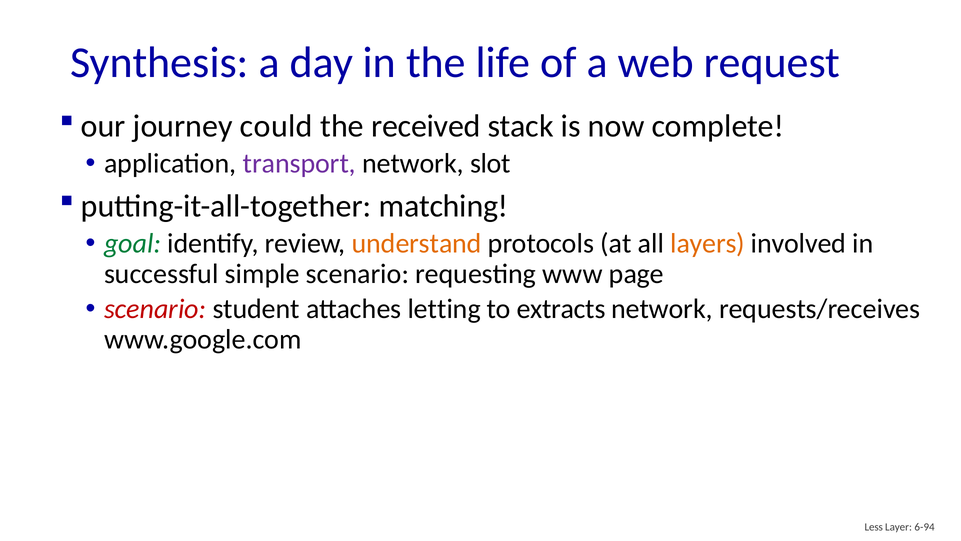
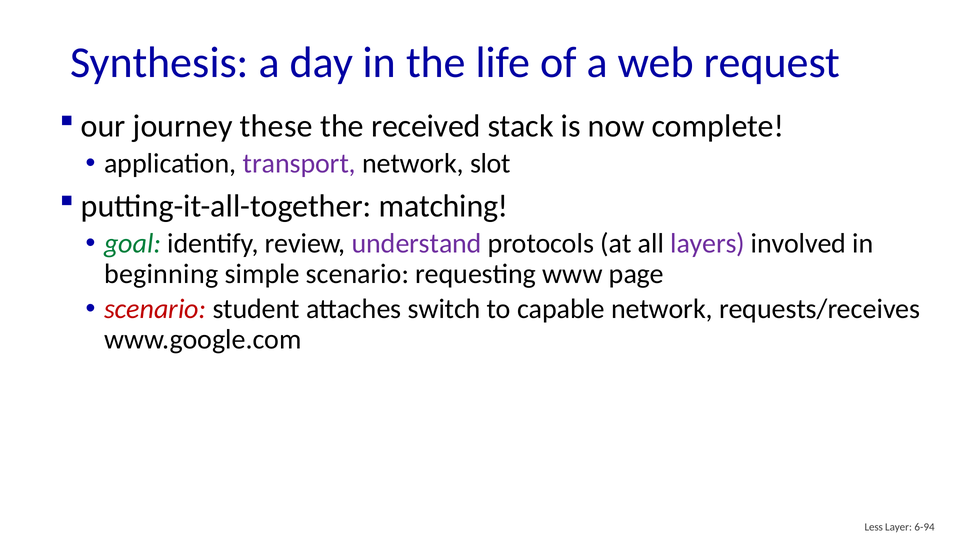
could: could -> these
understand colour: orange -> purple
layers colour: orange -> purple
successful: successful -> beginning
letting: letting -> switch
extracts: extracts -> capable
